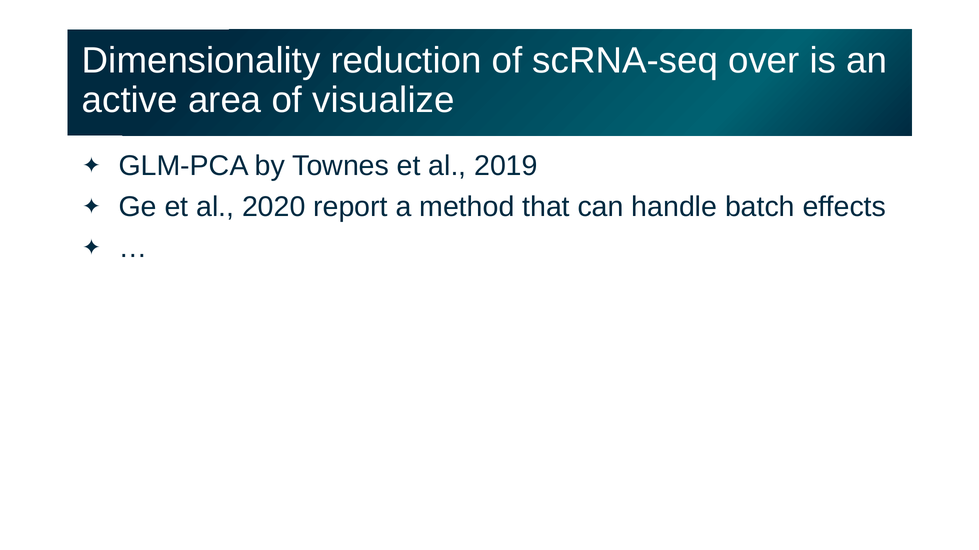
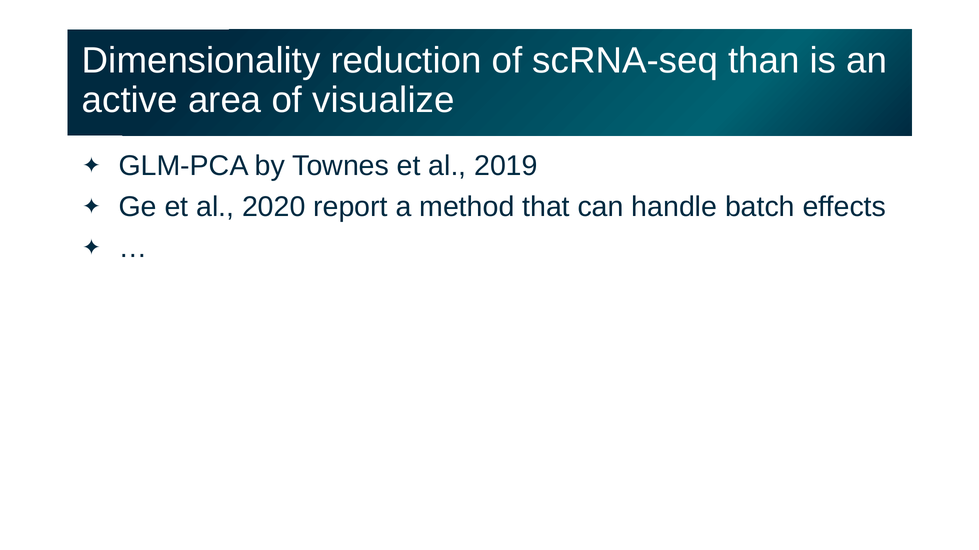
over: over -> than
